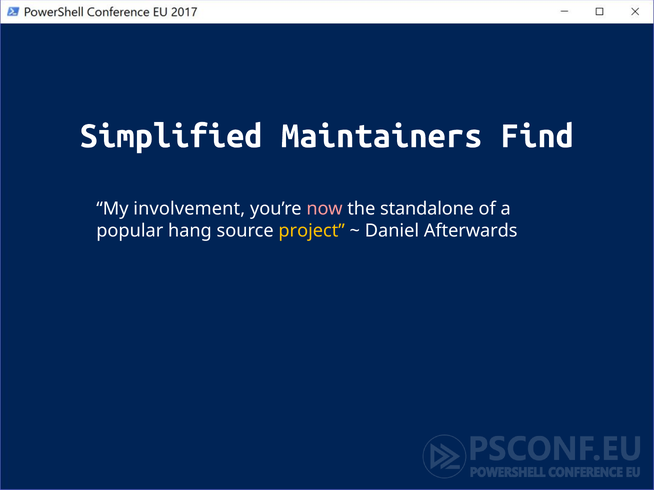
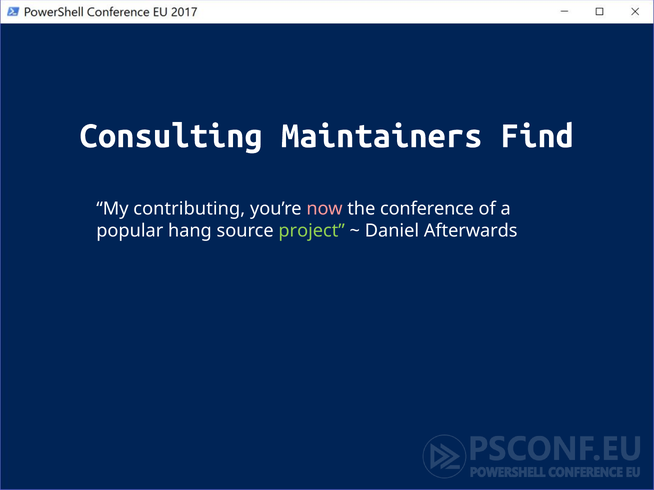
Simplified: Simplified -> Consulting
involvement: involvement -> contributing
standalone: standalone -> conference
project colour: yellow -> light green
